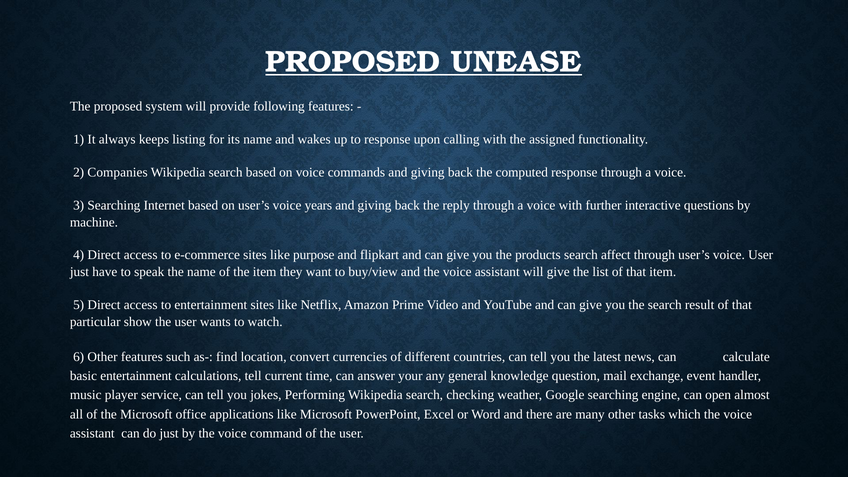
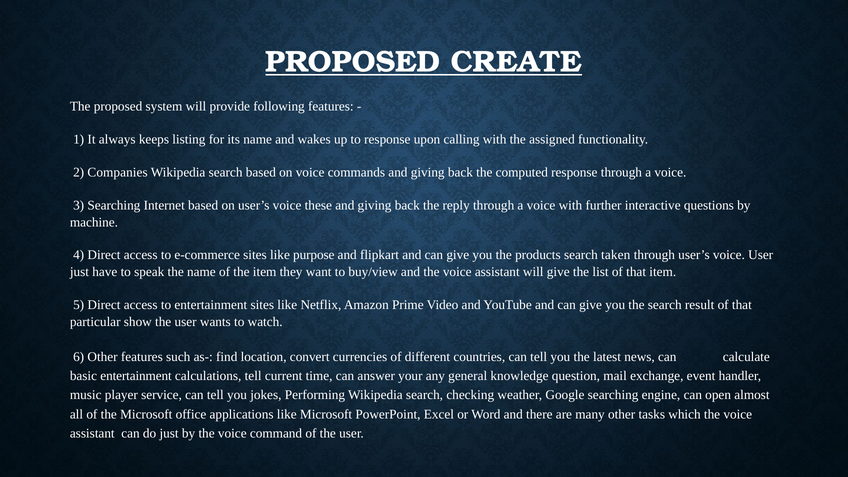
UNEASE: UNEASE -> CREATE
years: years -> these
affect: affect -> taken
